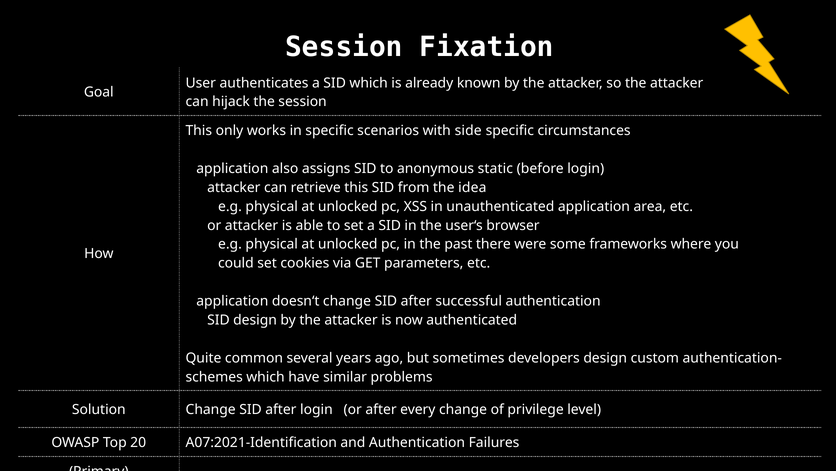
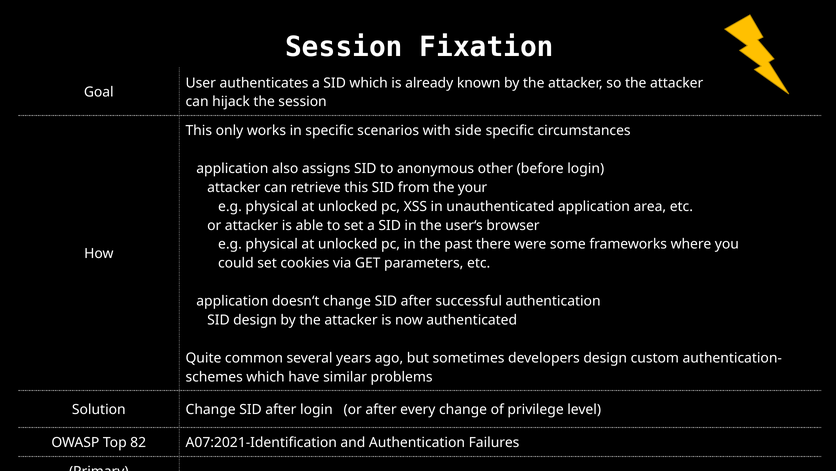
static: static -> other
idea: idea -> your
20: 20 -> 82
